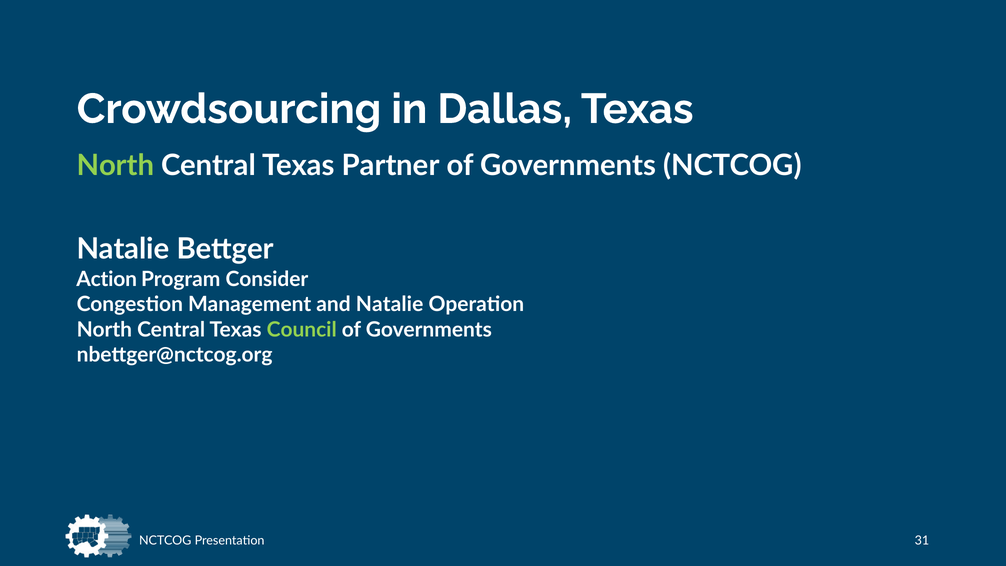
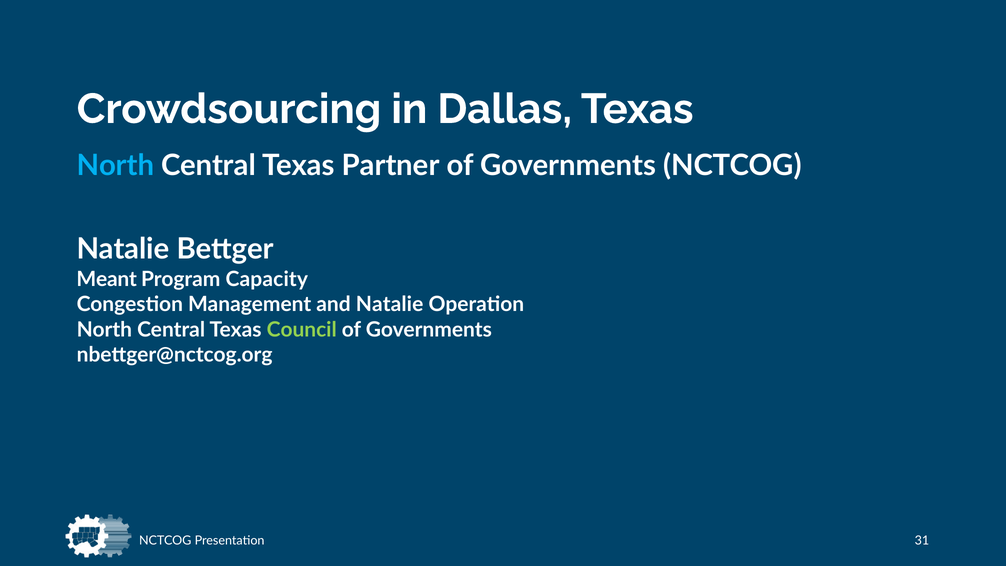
North at (115, 165) colour: light green -> light blue
Action: Action -> Meant
Consider: Consider -> Capacity
